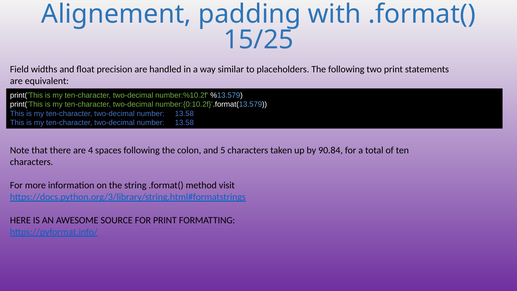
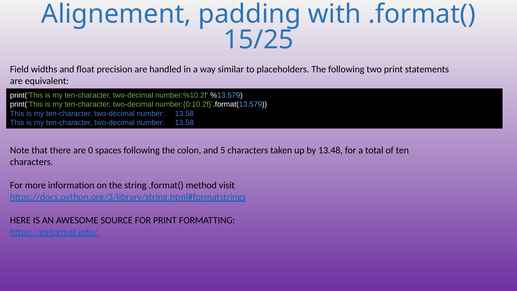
4: 4 -> 0
90.84: 90.84 -> 13.48
